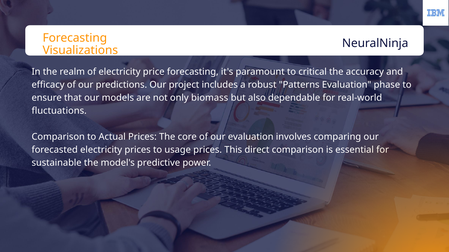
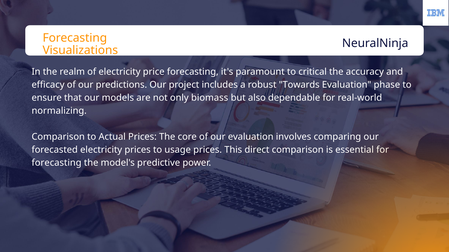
Patterns: Patterns -> Towards
fluctuations: fluctuations -> normalizing
sustainable at (57, 163): sustainable -> forecasting
